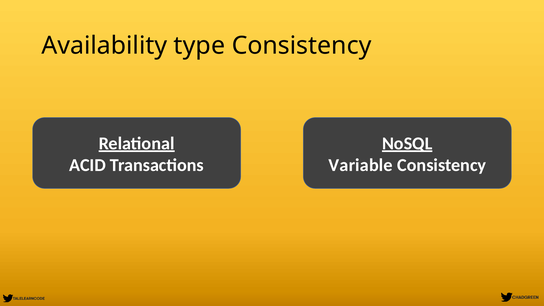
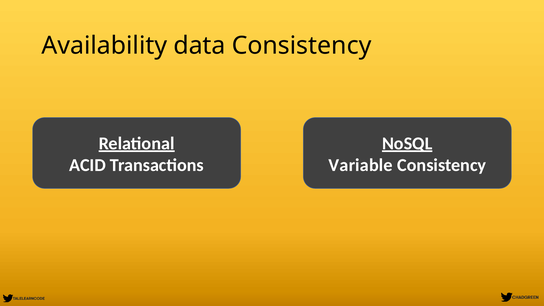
type: type -> data
